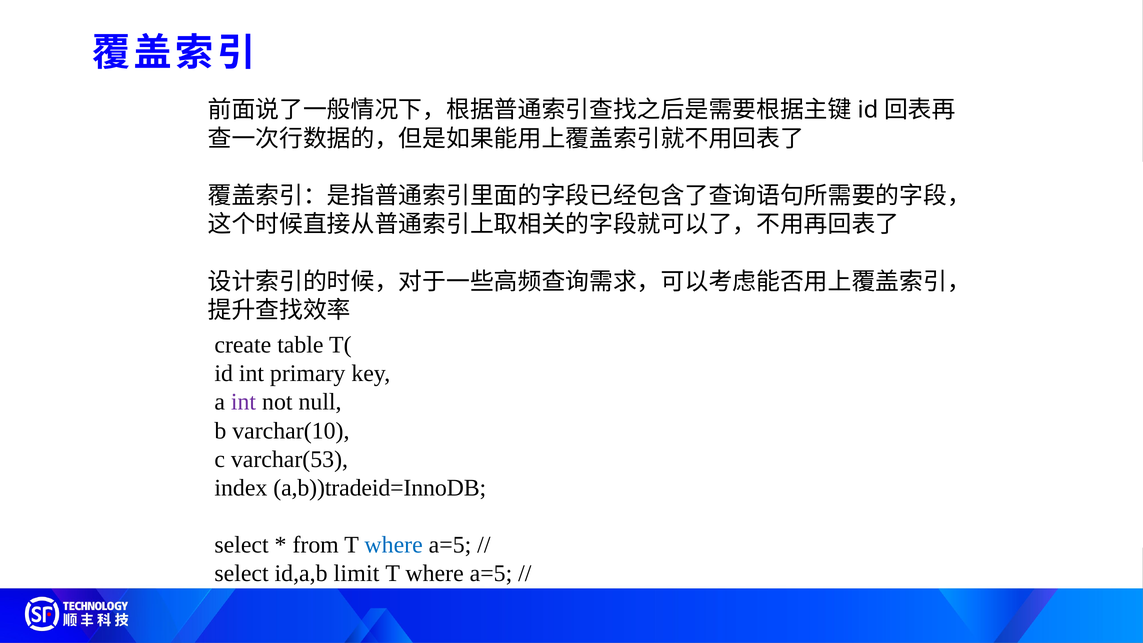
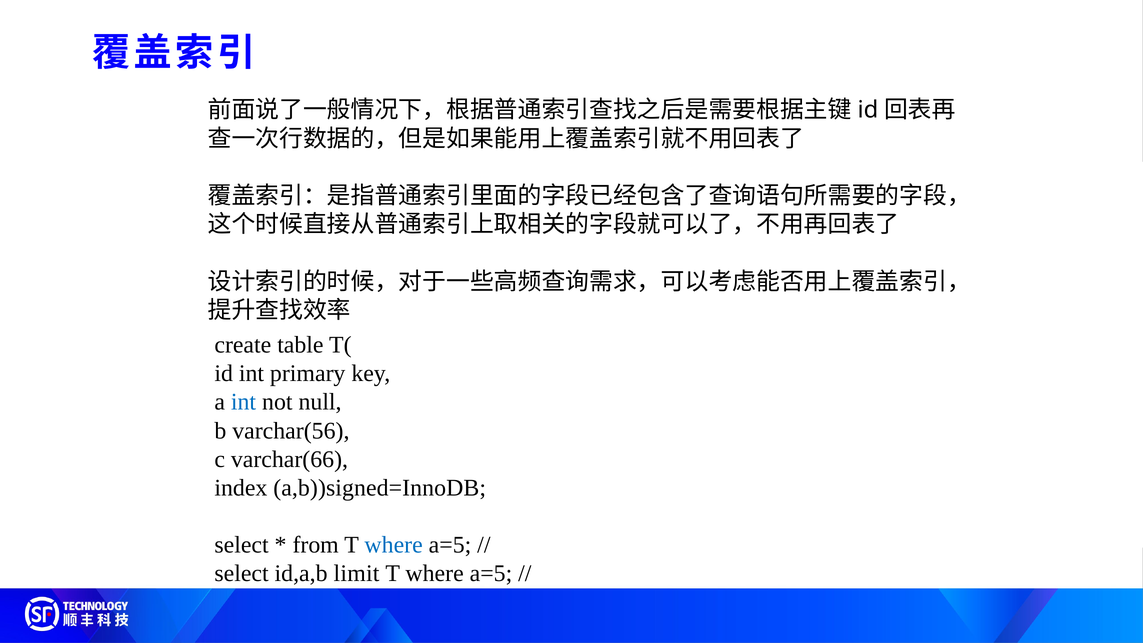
int at (243, 402) colour: purple -> blue
varchar(10: varchar(10 -> varchar(56
varchar(53: varchar(53 -> varchar(66
a,b))tradeid=InnoDB: a,b))tradeid=InnoDB -> a,b))signed=InnoDB
